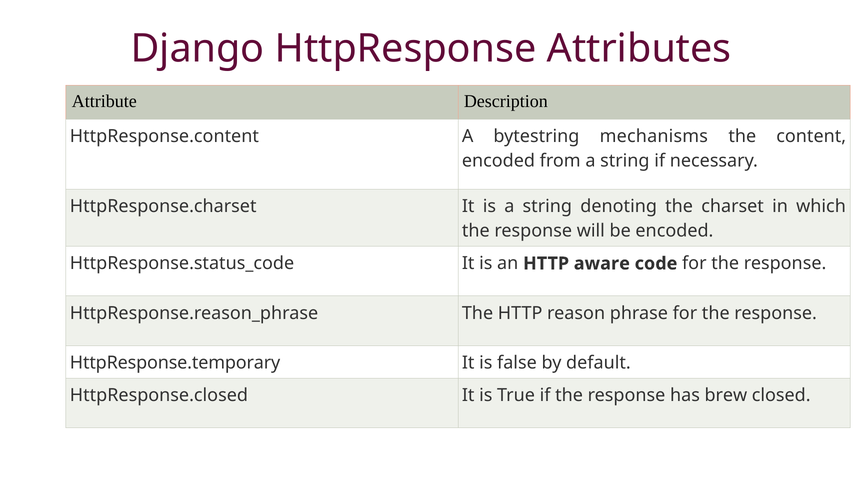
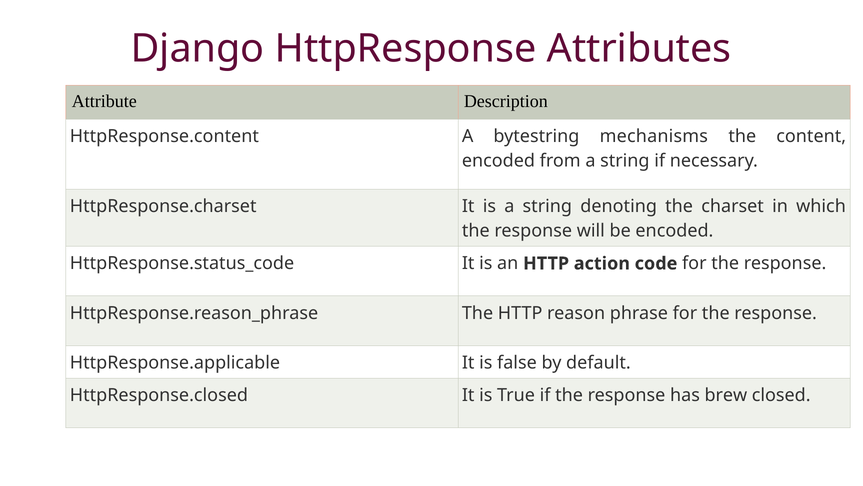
aware: aware -> action
HttpResponse.temporary: HttpResponse.temporary -> HttpResponse.applicable
